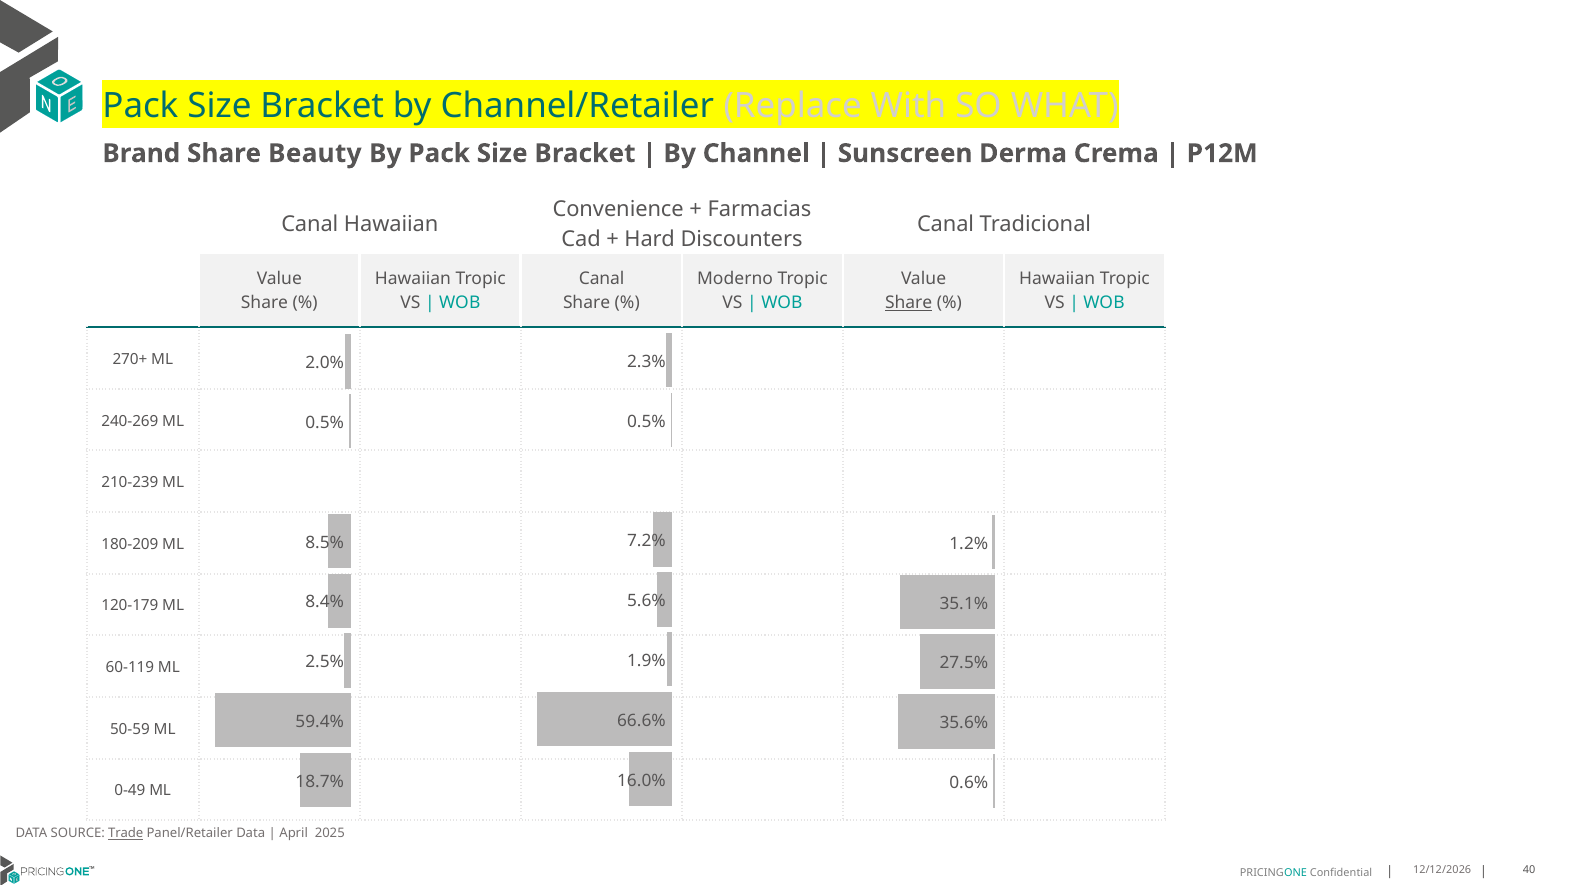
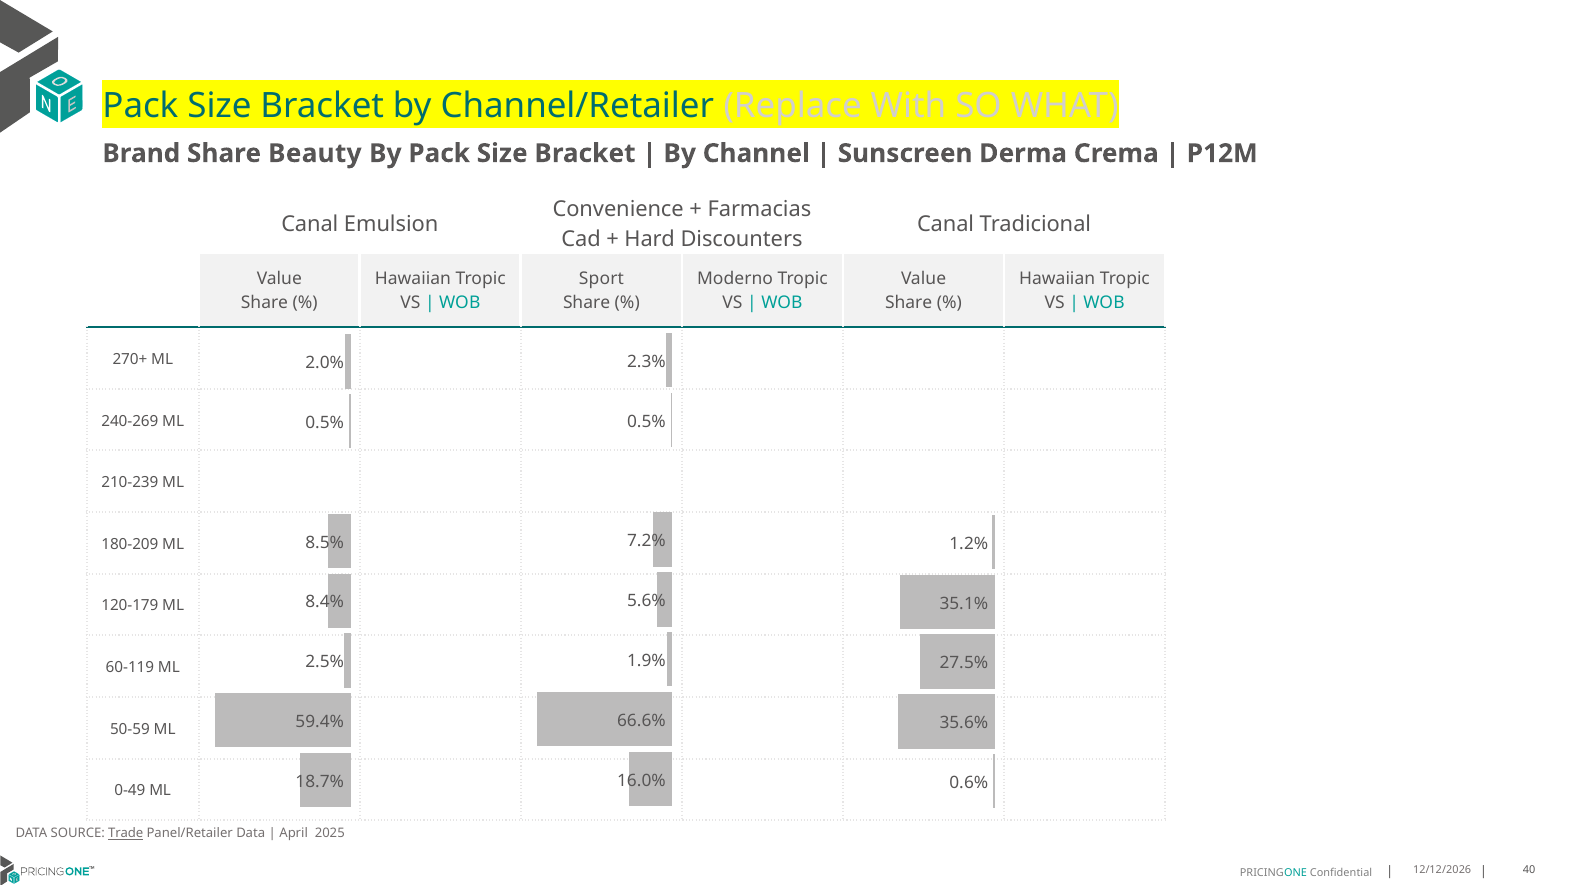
Canal Hawaiian: Hawaiian -> Emulsion
Canal at (602, 279): Canal -> Sport
Share at (909, 303) underline: present -> none
